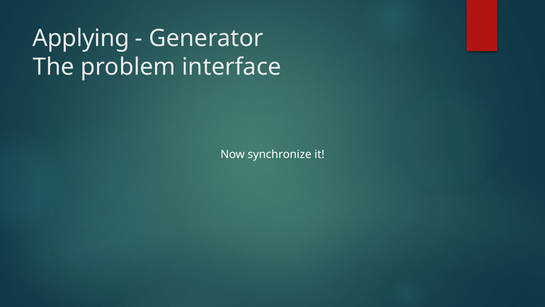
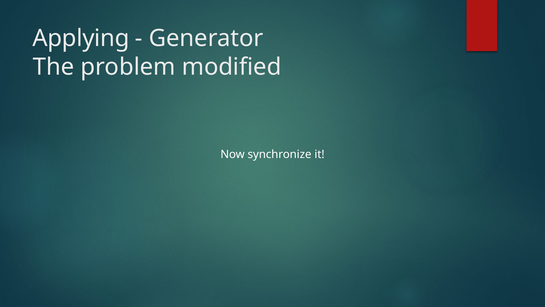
interface: interface -> modified
